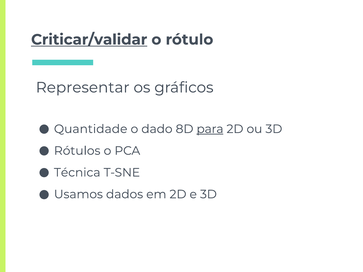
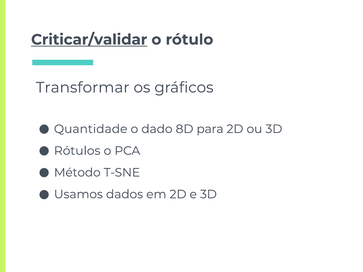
Representar: Representar -> Transformar
para underline: present -> none
Técnica: Técnica -> Método
